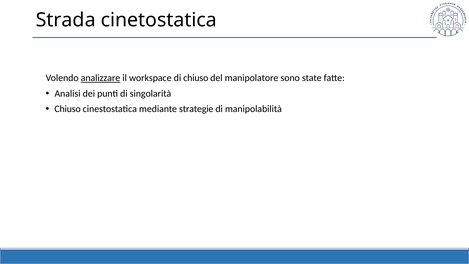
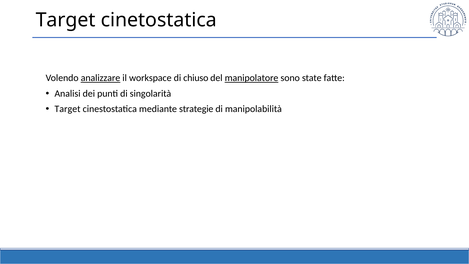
Strada at (66, 20): Strada -> Target
manipolatore underline: none -> present
Chiuso at (68, 109): Chiuso -> Target
